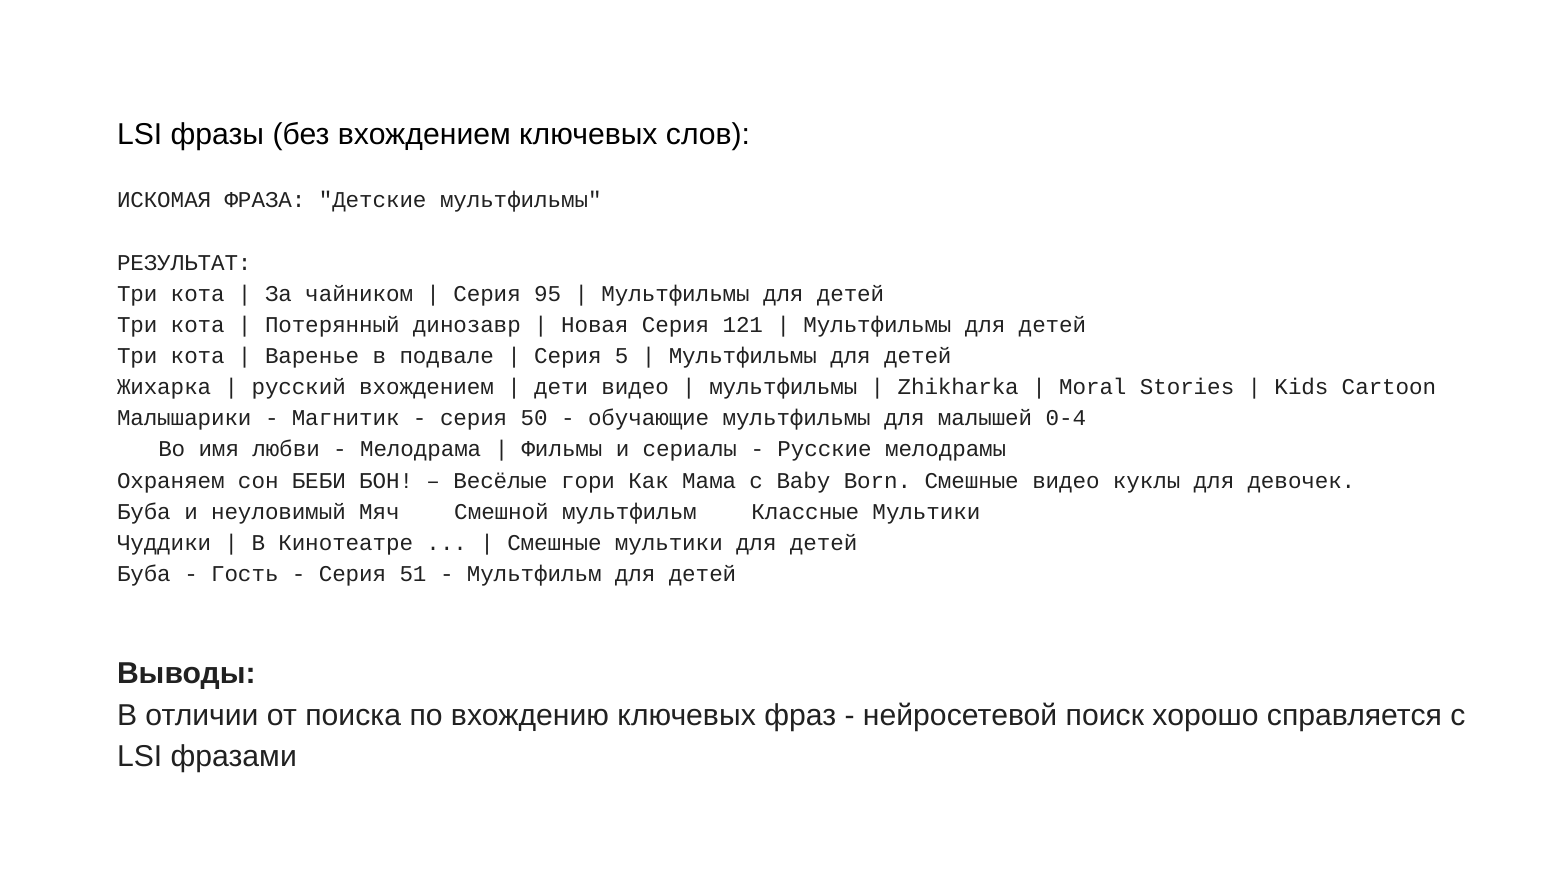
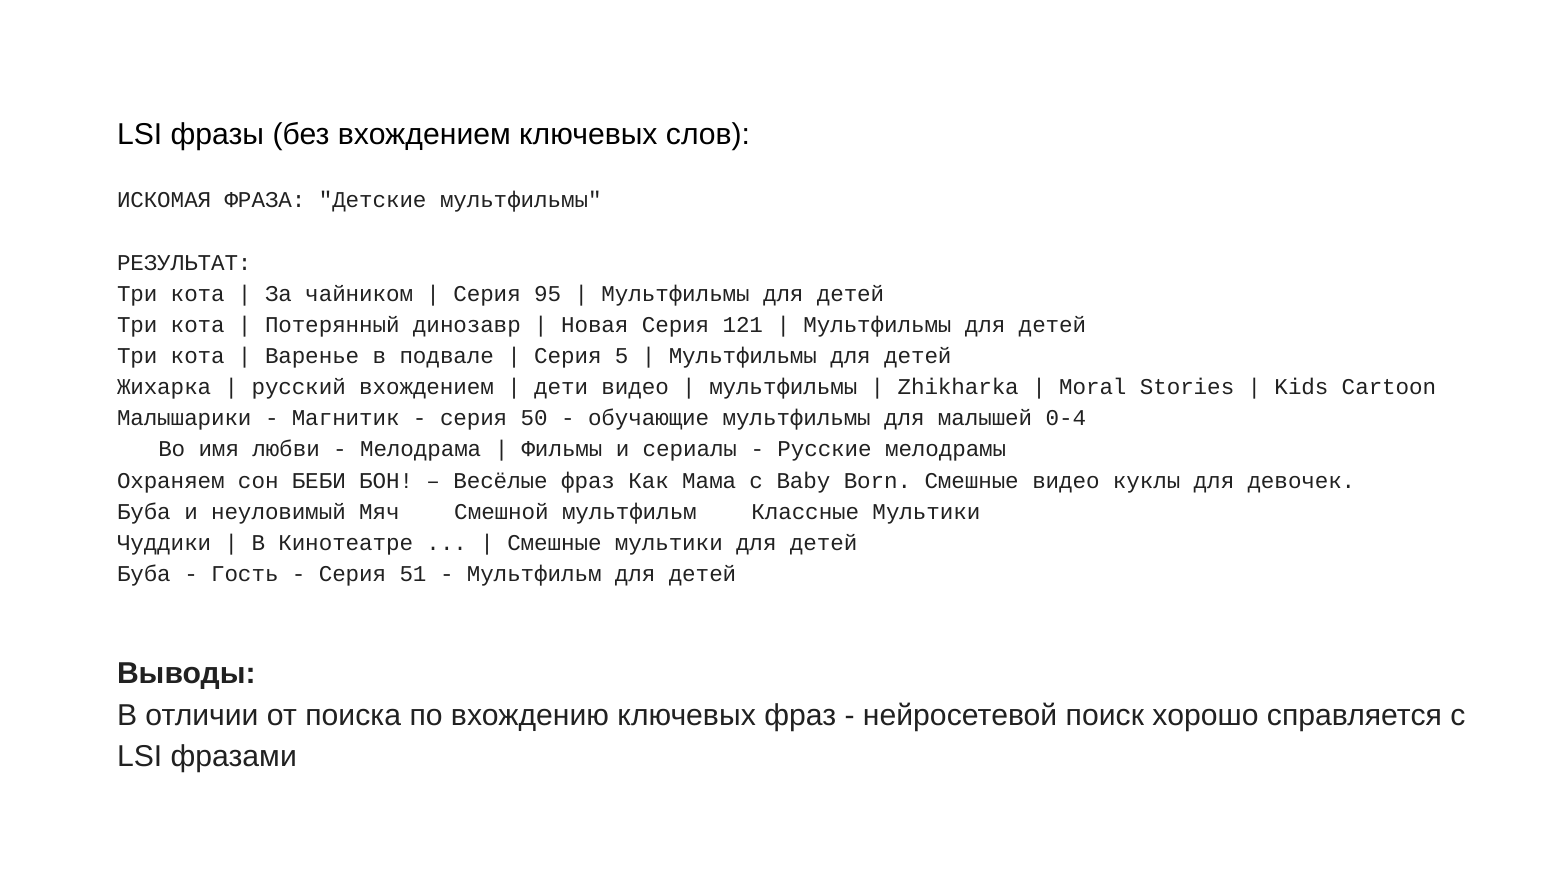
Весёлые гори: гори -> фраз
